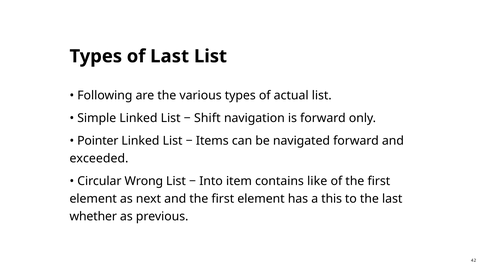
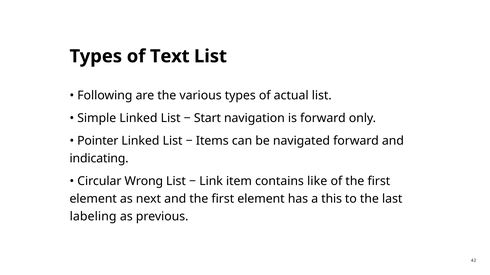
of Last: Last -> Text
Shift: Shift -> Start
exceeded: exceeded -> indicating
Into: Into -> Link
whether: whether -> labeling
